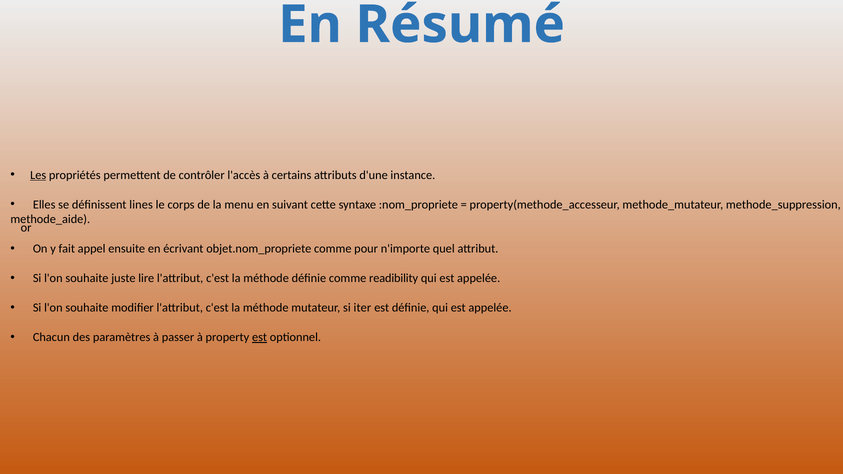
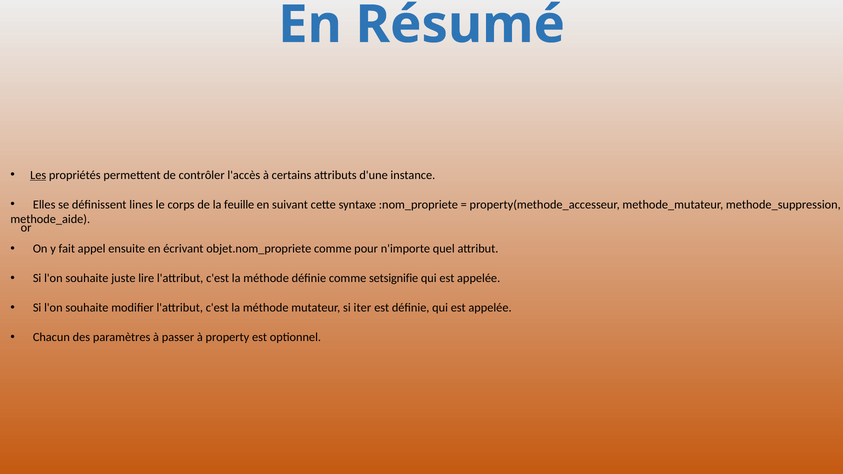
menu: menu -> feuille
readibility: readibility -> setsignifie
est at (260, 337) underline: present -> none
